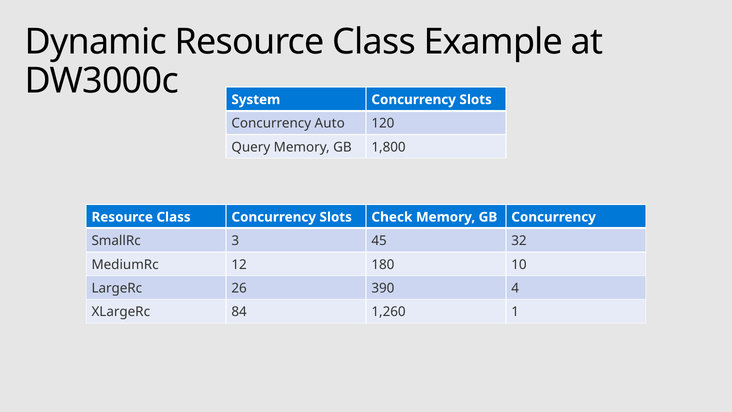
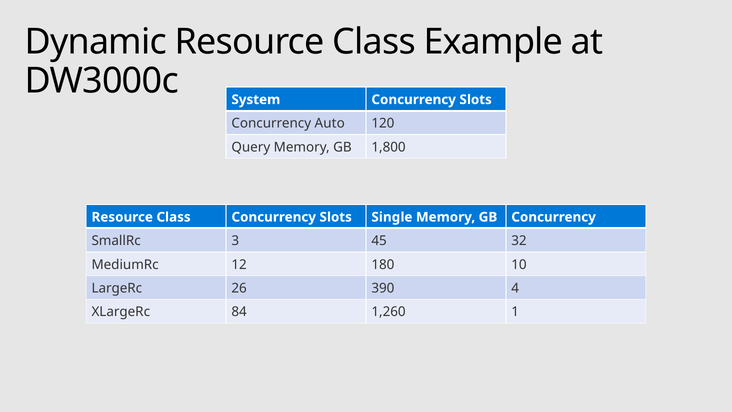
Check: Check -> Single
